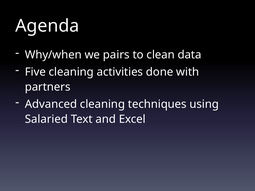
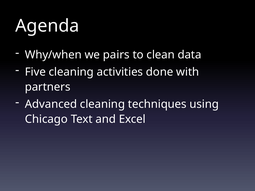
Salaried: Salaried -> Chicago
